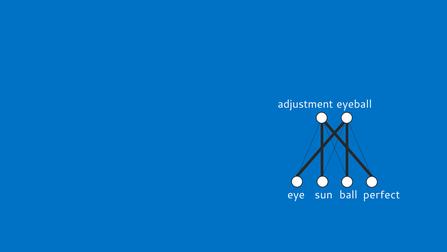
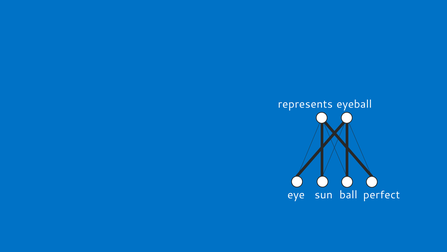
adjustment: adjustment -> represents
